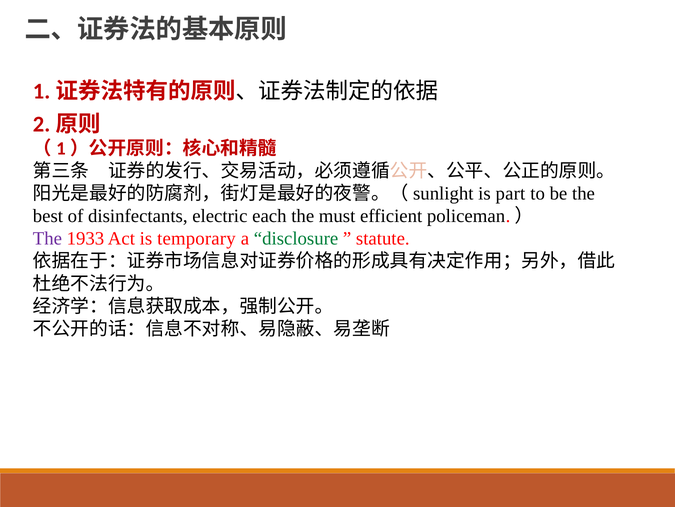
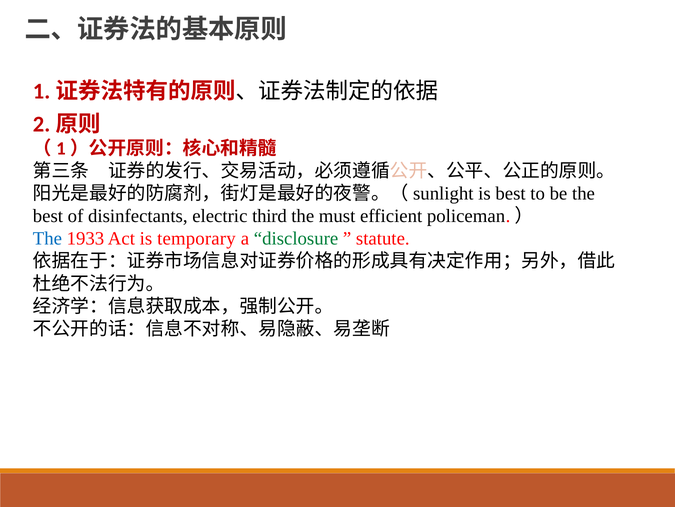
is part: part -> best
each: each -> third
The at (47, 238) colour: purple -> blue
